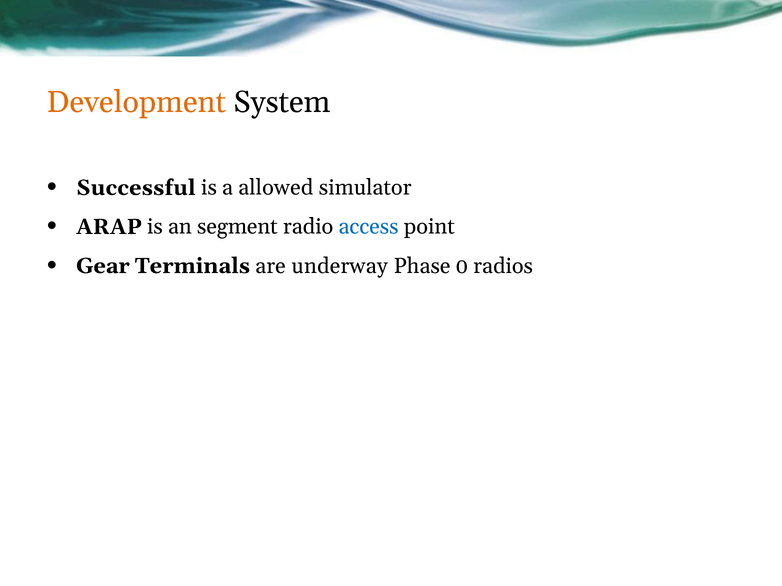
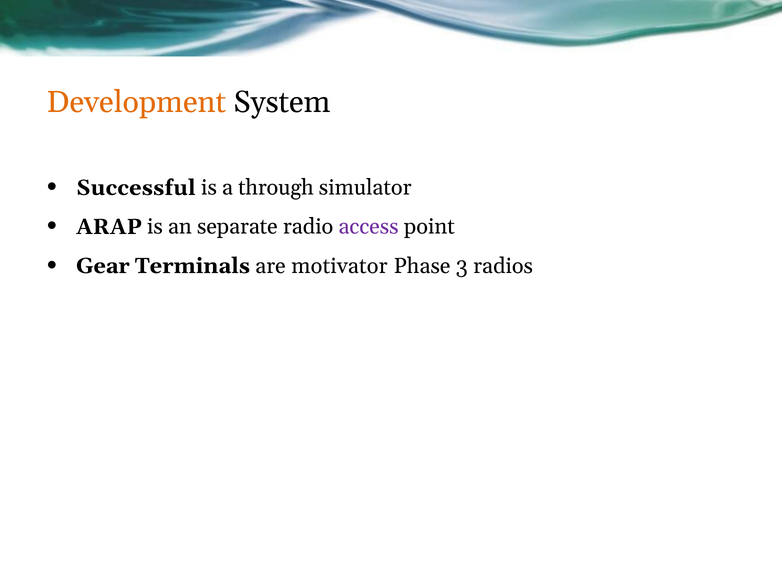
allowed: allowed -> through
segment: segment -> separate
access colour: blue -> purple
underway: underway -> motivator
0: 0 -> 3
